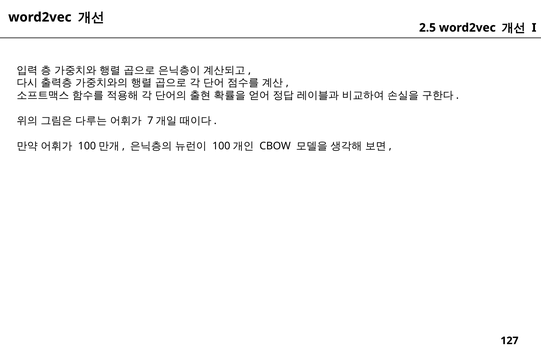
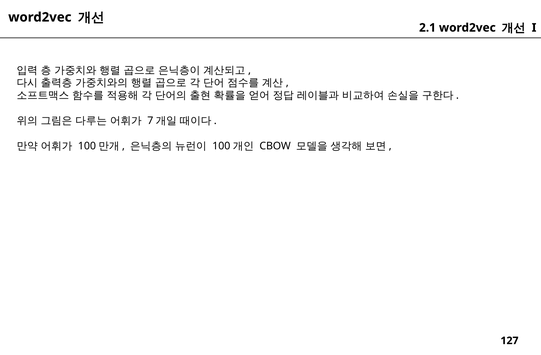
2.5: 2.5 -> 2.1
